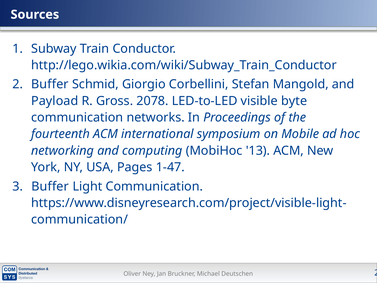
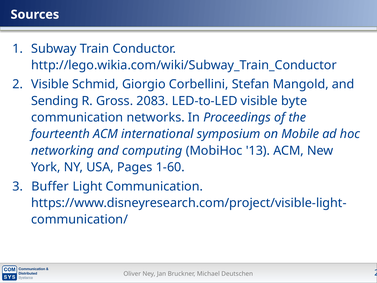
Buffer at (50, 84): Buffer -> Visible
Payload: Payload -> Sending
2078: 2078 -> 2083
1-47: 1-47 -> 1-60
